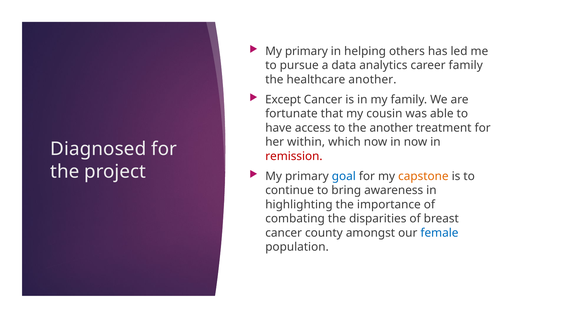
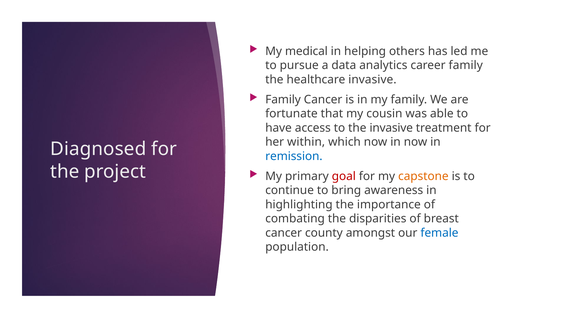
primary at (306, 51): primary -> medical
healthcare another: another -> invasive
Except at (283, 100): Except -> Family
the another: another -> invasive
remission colour: red -> blue
goal colour: blue -> red
